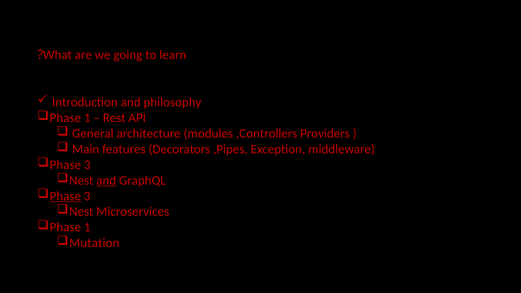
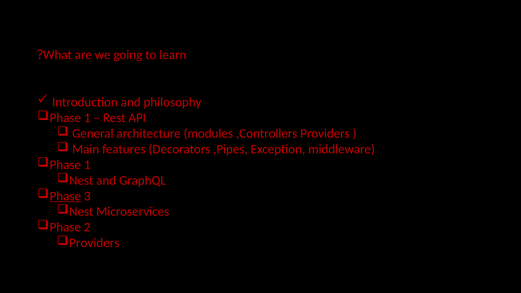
3 at (87, 165): 3 -> 1
and at (106, 180) underline: present -> none
1 at (87, 227): 1 -> 2
Mutation at (94, 243): Mutation -> Providers
